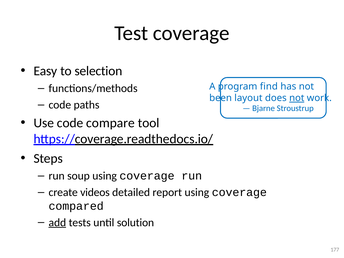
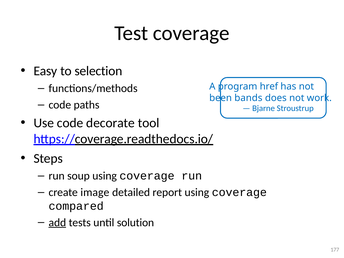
find: find -> href
layout: layout -> bands
not at (297, 98) underline: present -> none
compare: compare -> decorate
videos: videos -> image
